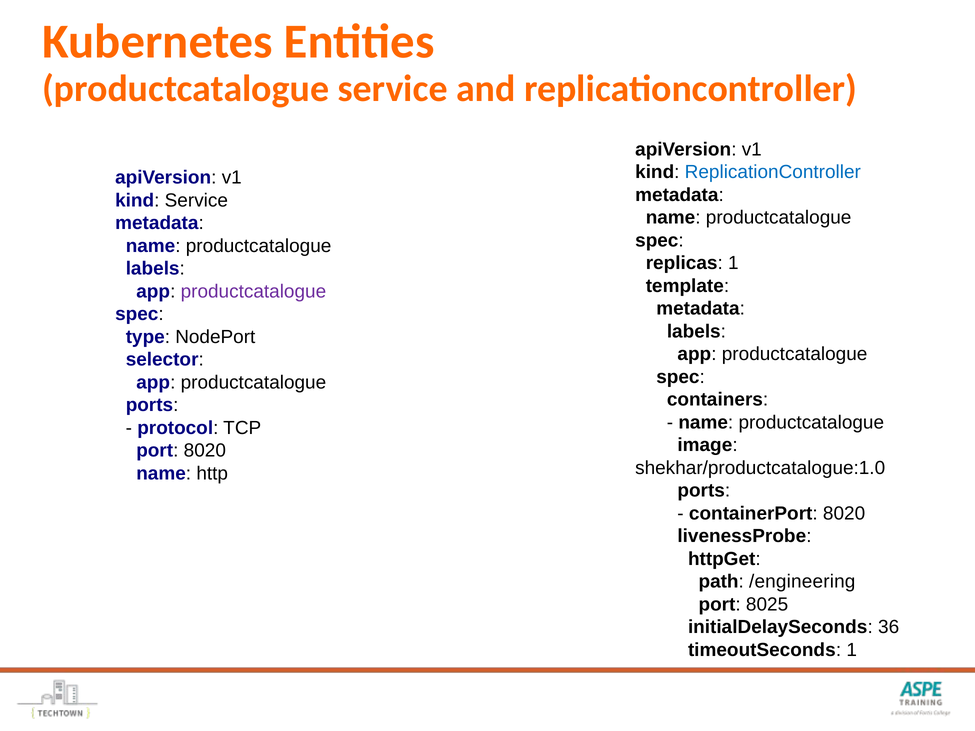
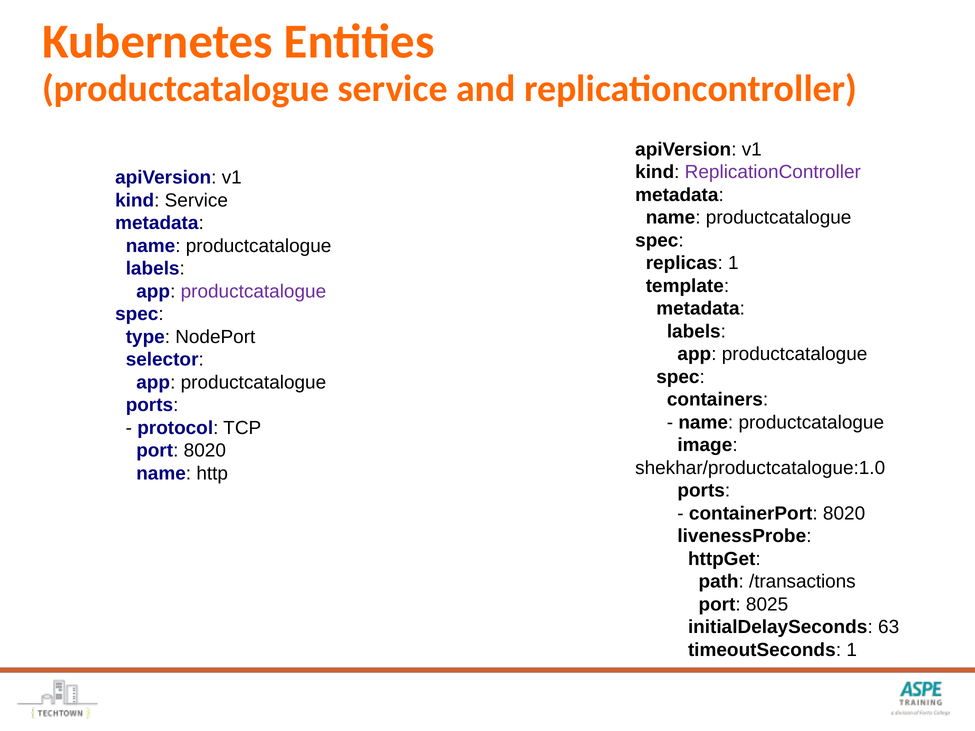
ReplicationController at (773, 172) colour: blue -> purple
/engineering: /engineering -> /transactions
36: 36 -> 63
